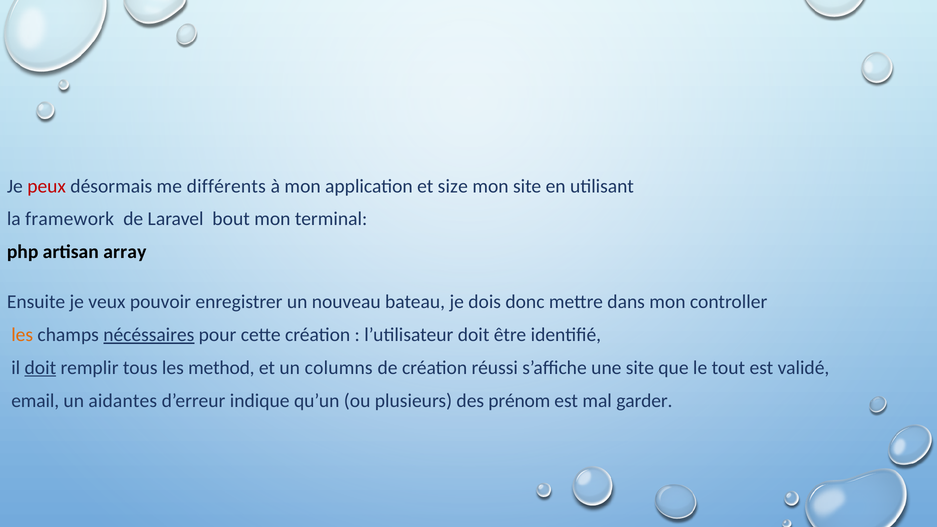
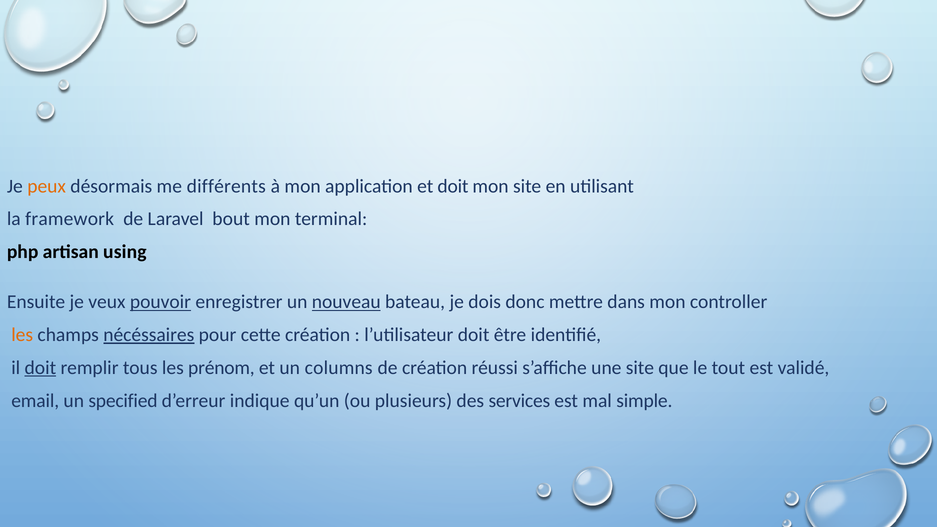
peux colour: red -> orange
et size: size -> doit
array: array -> using
pouvoir underline: none -> present
nouveau underline: none -> present
method: method -> prénom
aidantes: aidantes -> specified
prénom: prénom -> services
garder: garder -> simple
